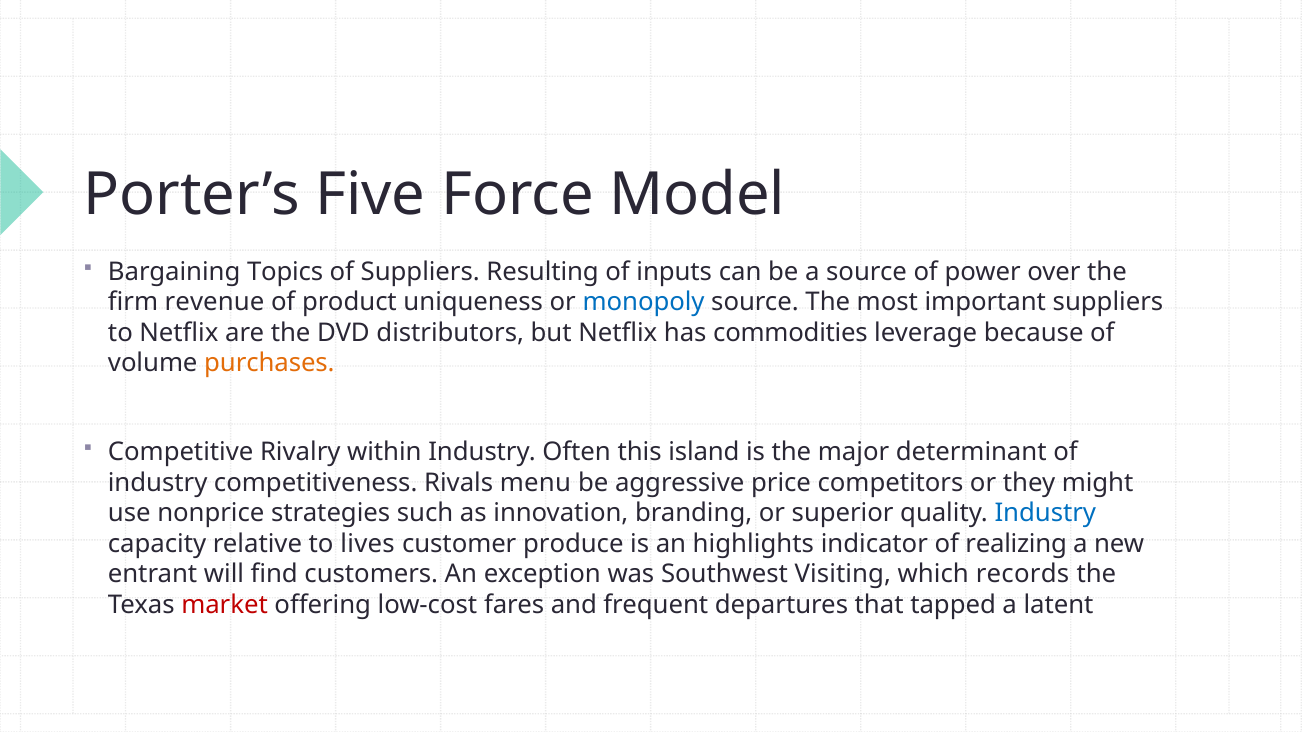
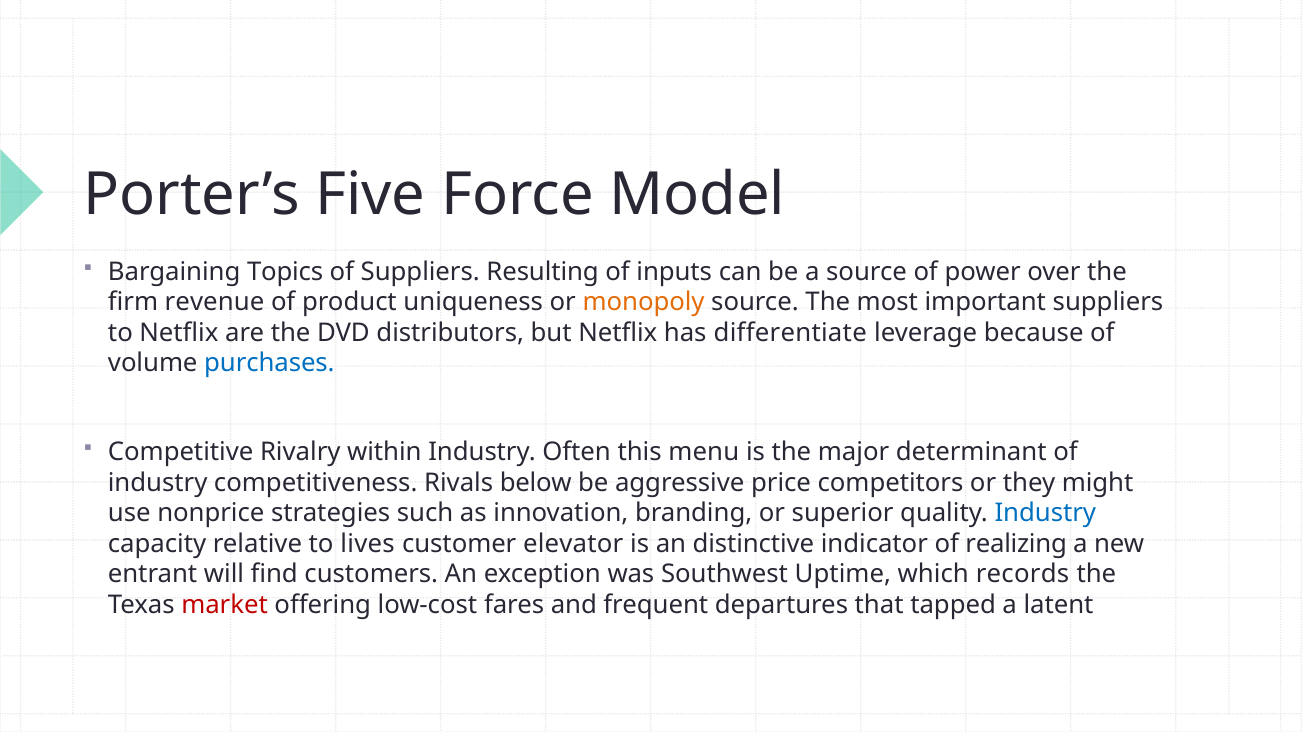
monopoly colour: blue -> orange
commodities: commodities -> differentiate
purchases colour: orange -> blue
island: island -> menu
menu: menu -> below
produce: produce -> elevator
highlights: highlights -> distinctive
Visiting: Visiting -> Uptime
